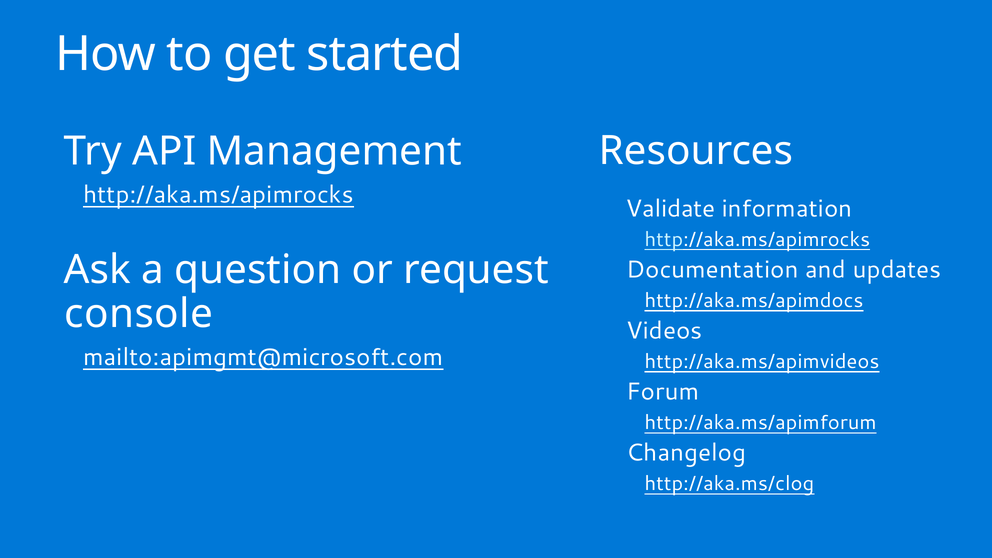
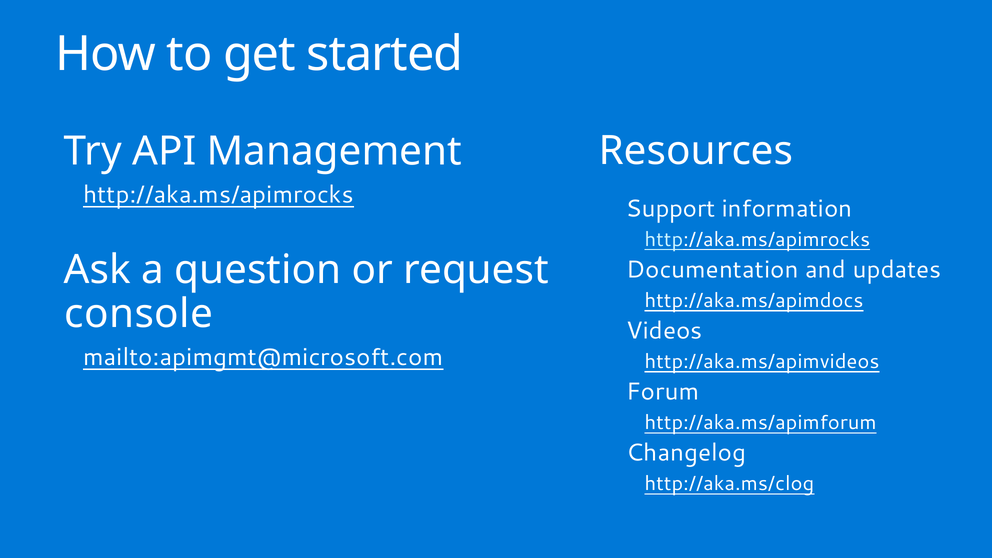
Validate: Validate -> Support
